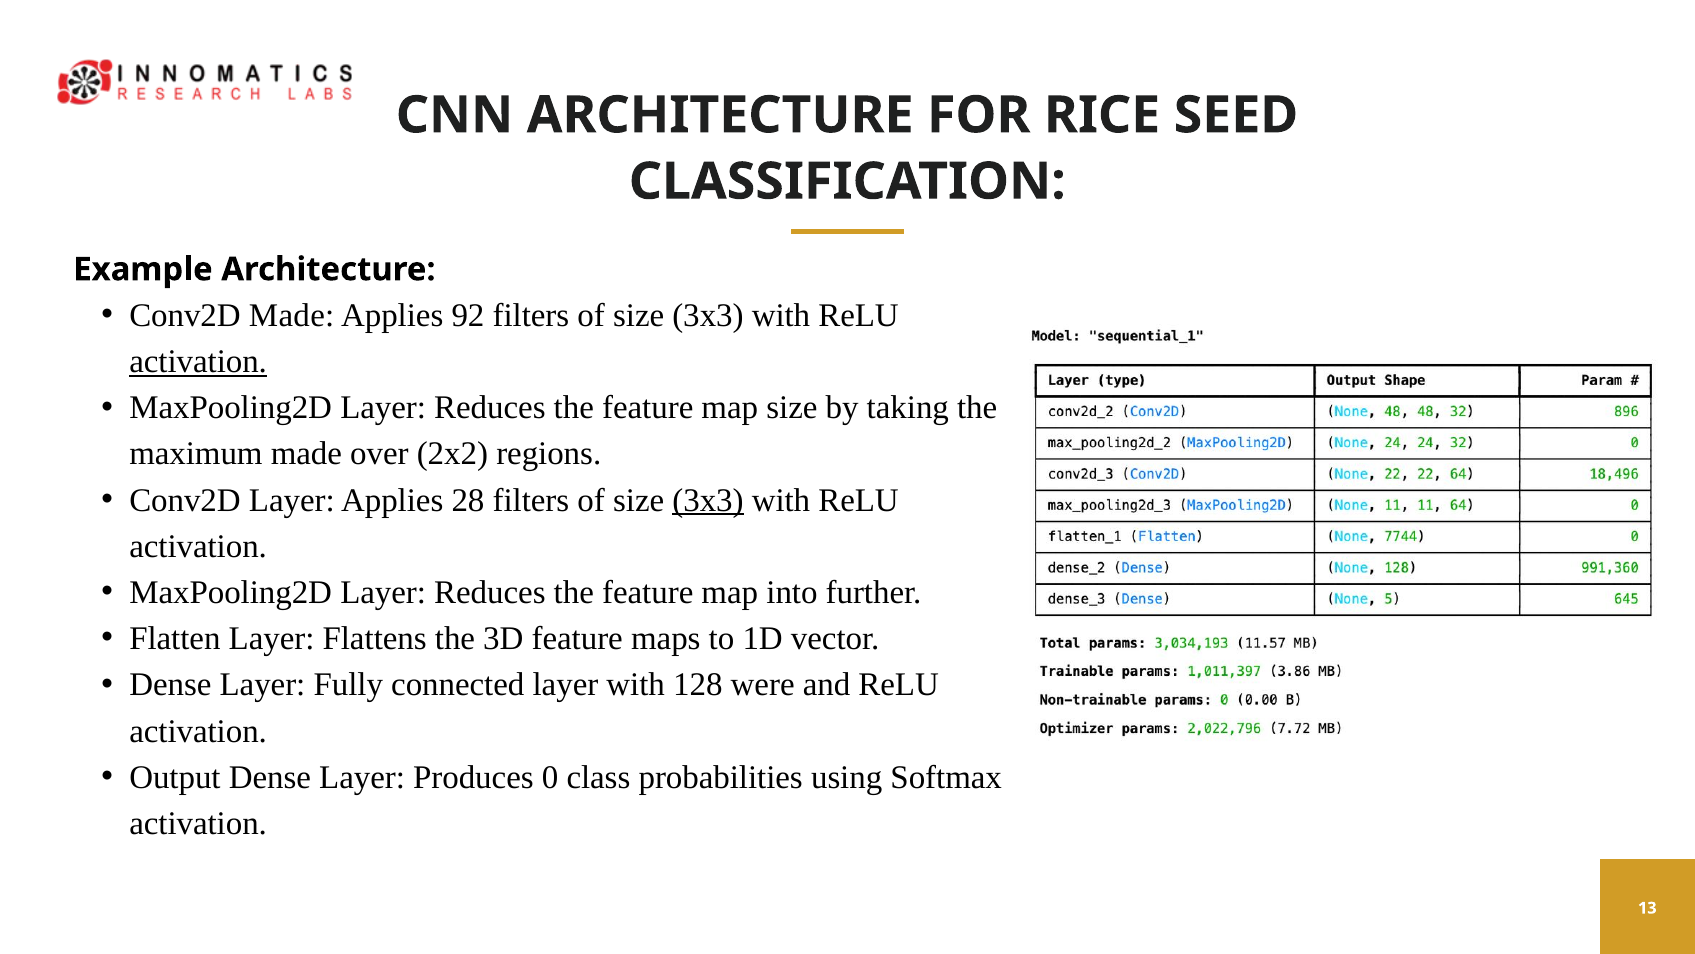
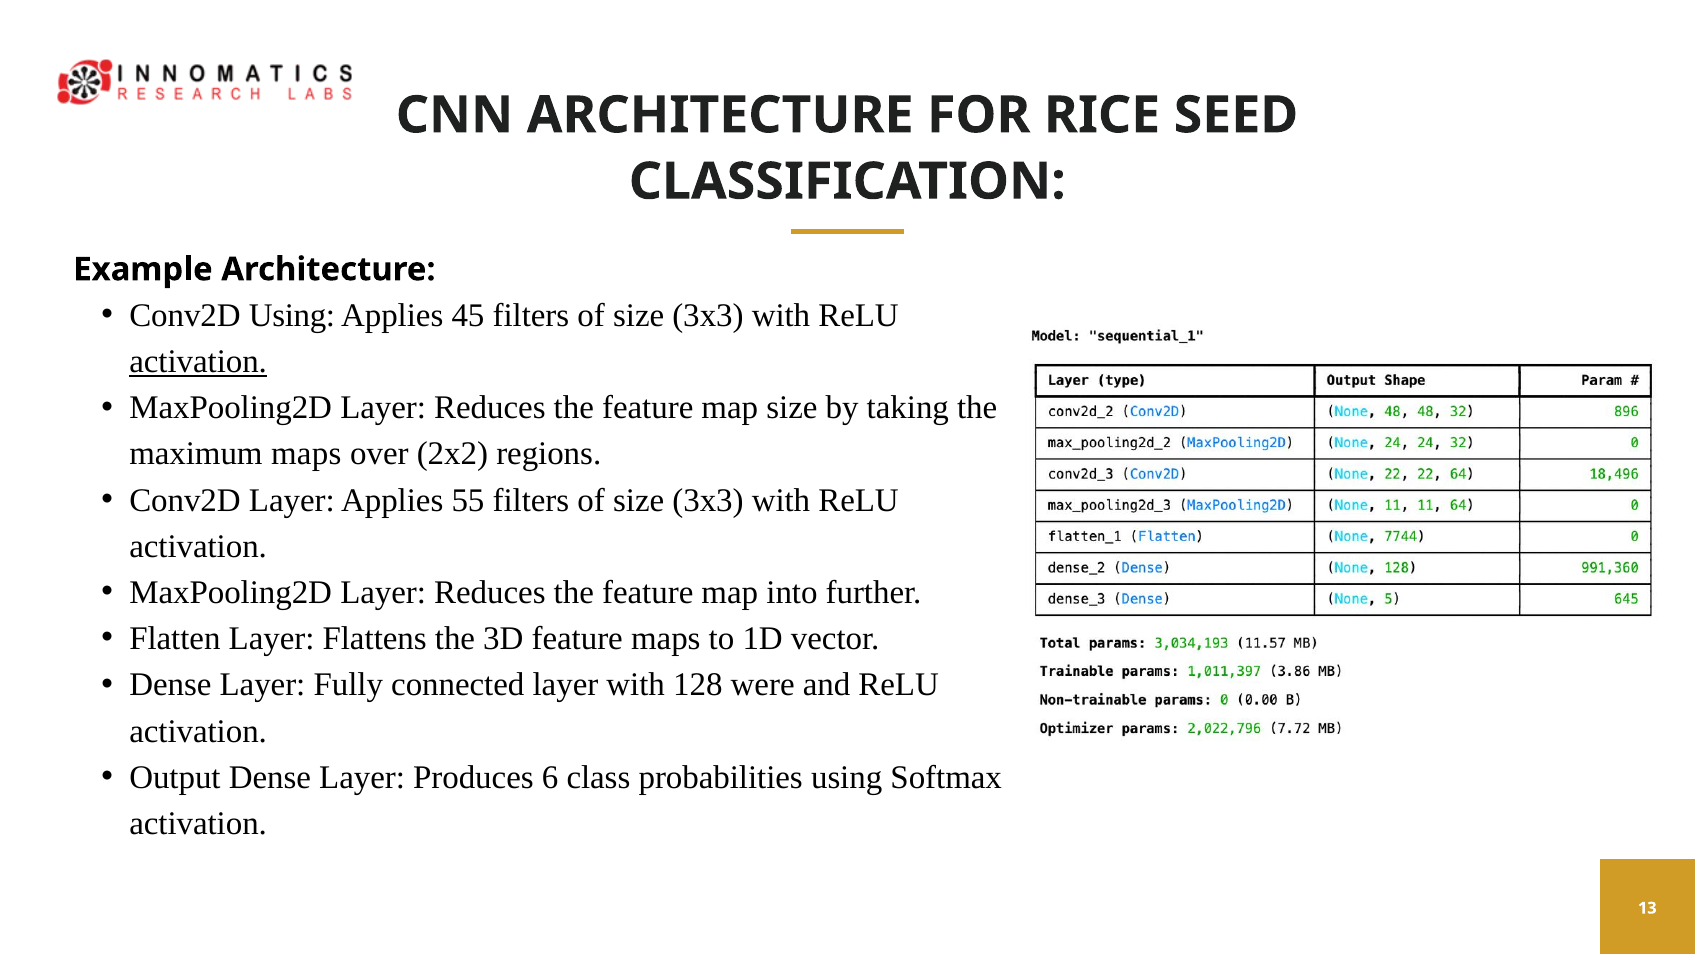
Conv2D Made: Made -> Using
92: 92 -> 45
maximum made: made -> maps
28: 28 -> 55
3x3 at (708, 500) underline: present -> none
0: 0 -> 6
